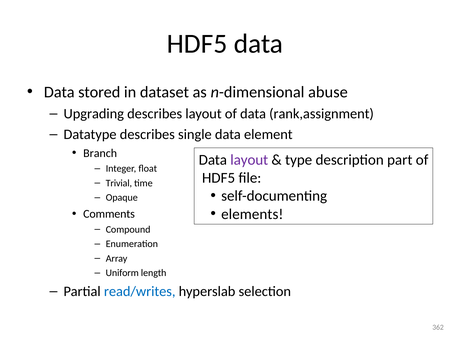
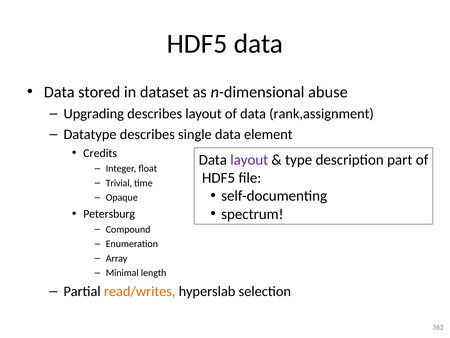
Branch: Branch -> Credits
elements: elements -> spectrum
Comments: Comments -> Petersburg
Uniform: Uniform -> Minimal
read/writes colour: blue -> orange
